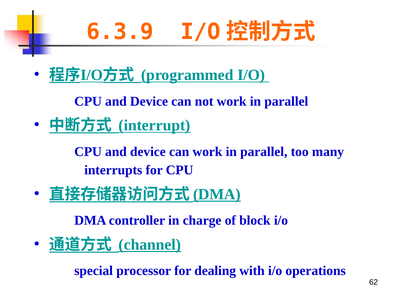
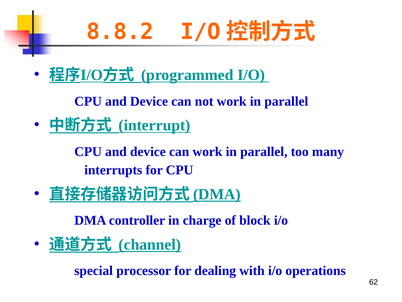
6.3.9: 6.3.9 -> 8.8.2
